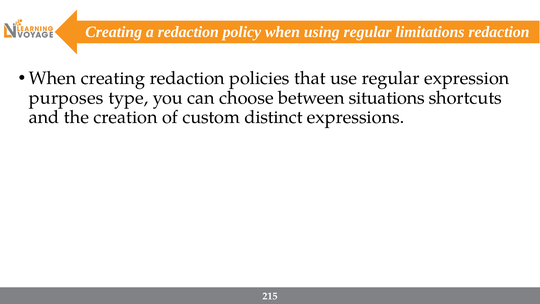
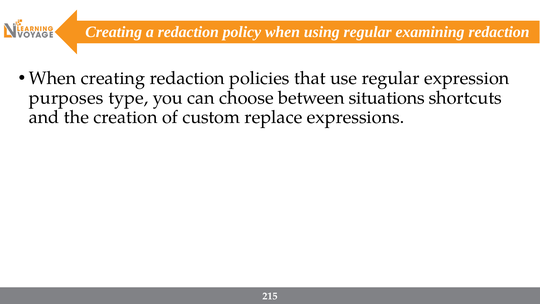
limitations: limitations -> examining
distinct: distinct -> replace
